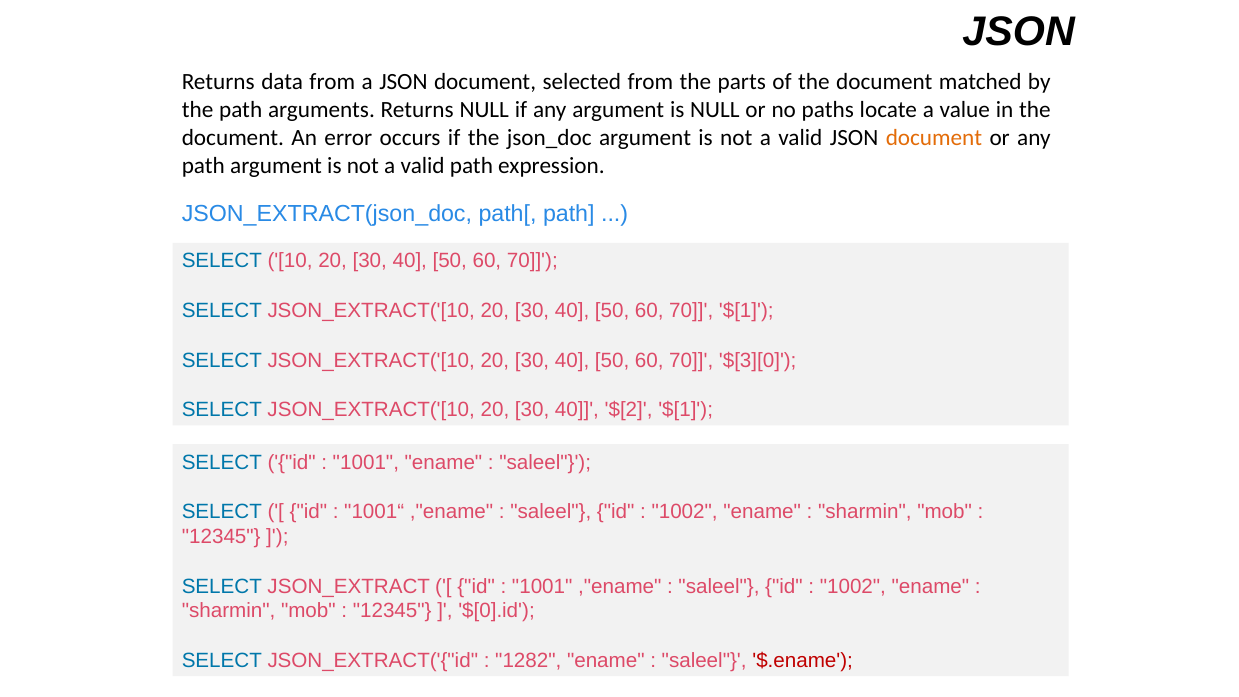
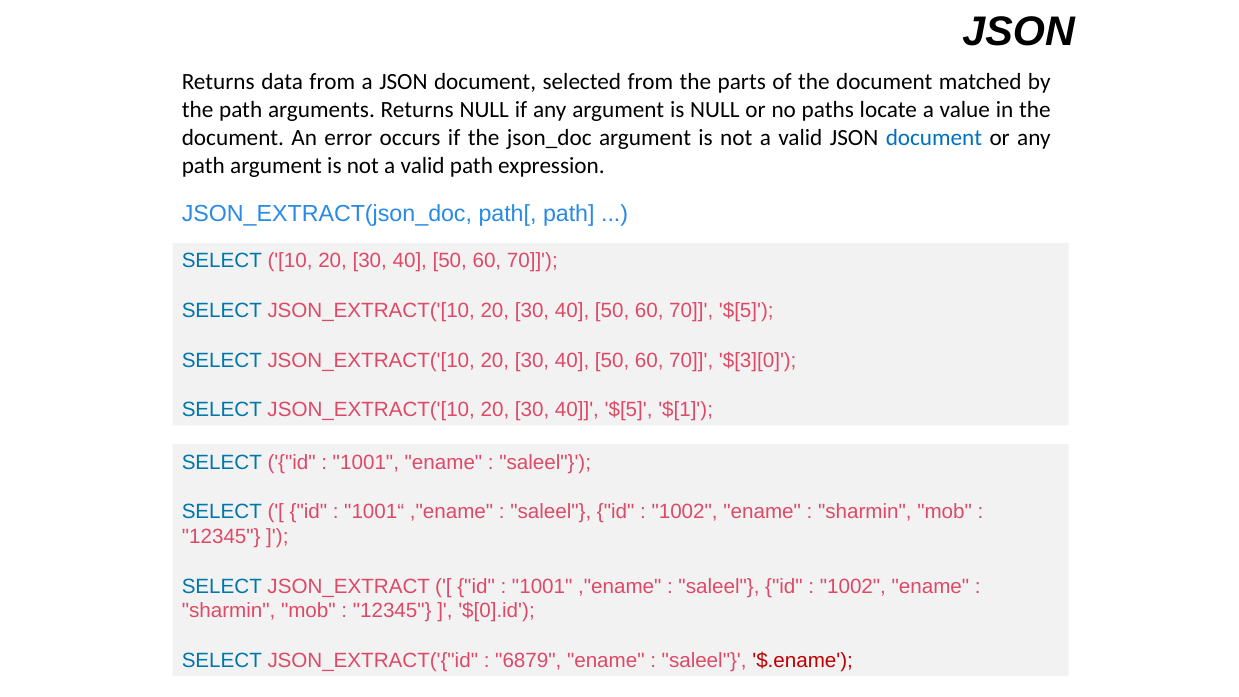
document at (934, 138) colour: orange -> blue
70 $[1: $[1 -> $[5
40 $[2: $[2 -> $[5
1282: 1282 -> 6879
